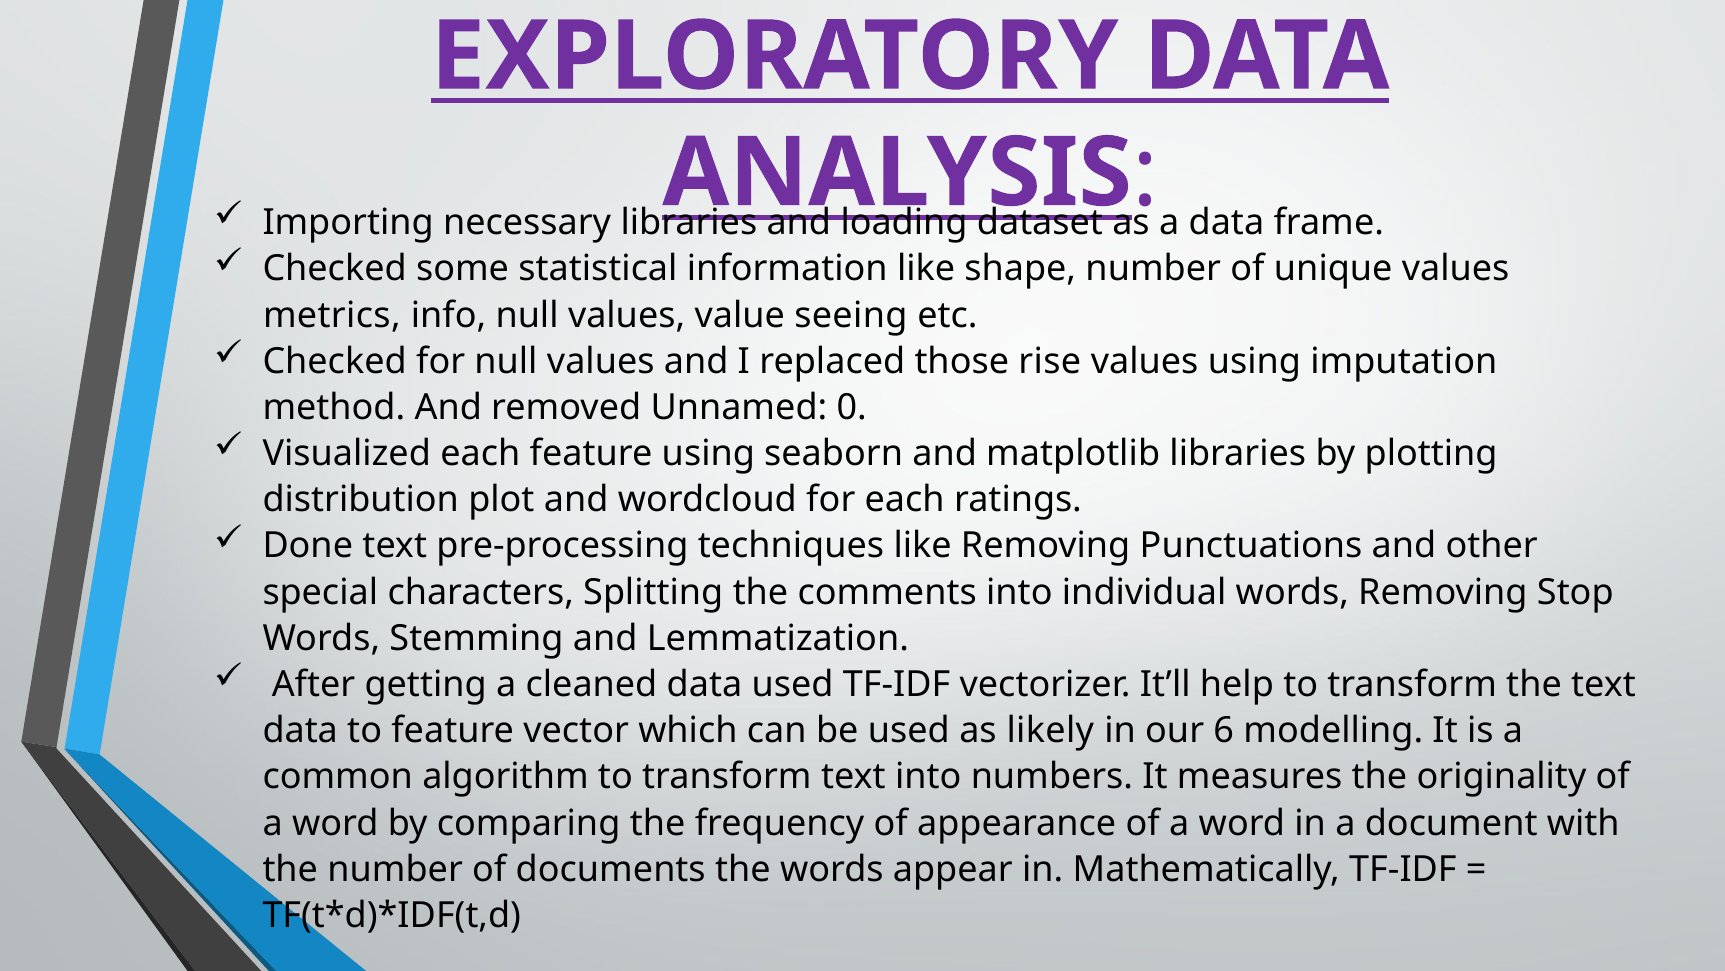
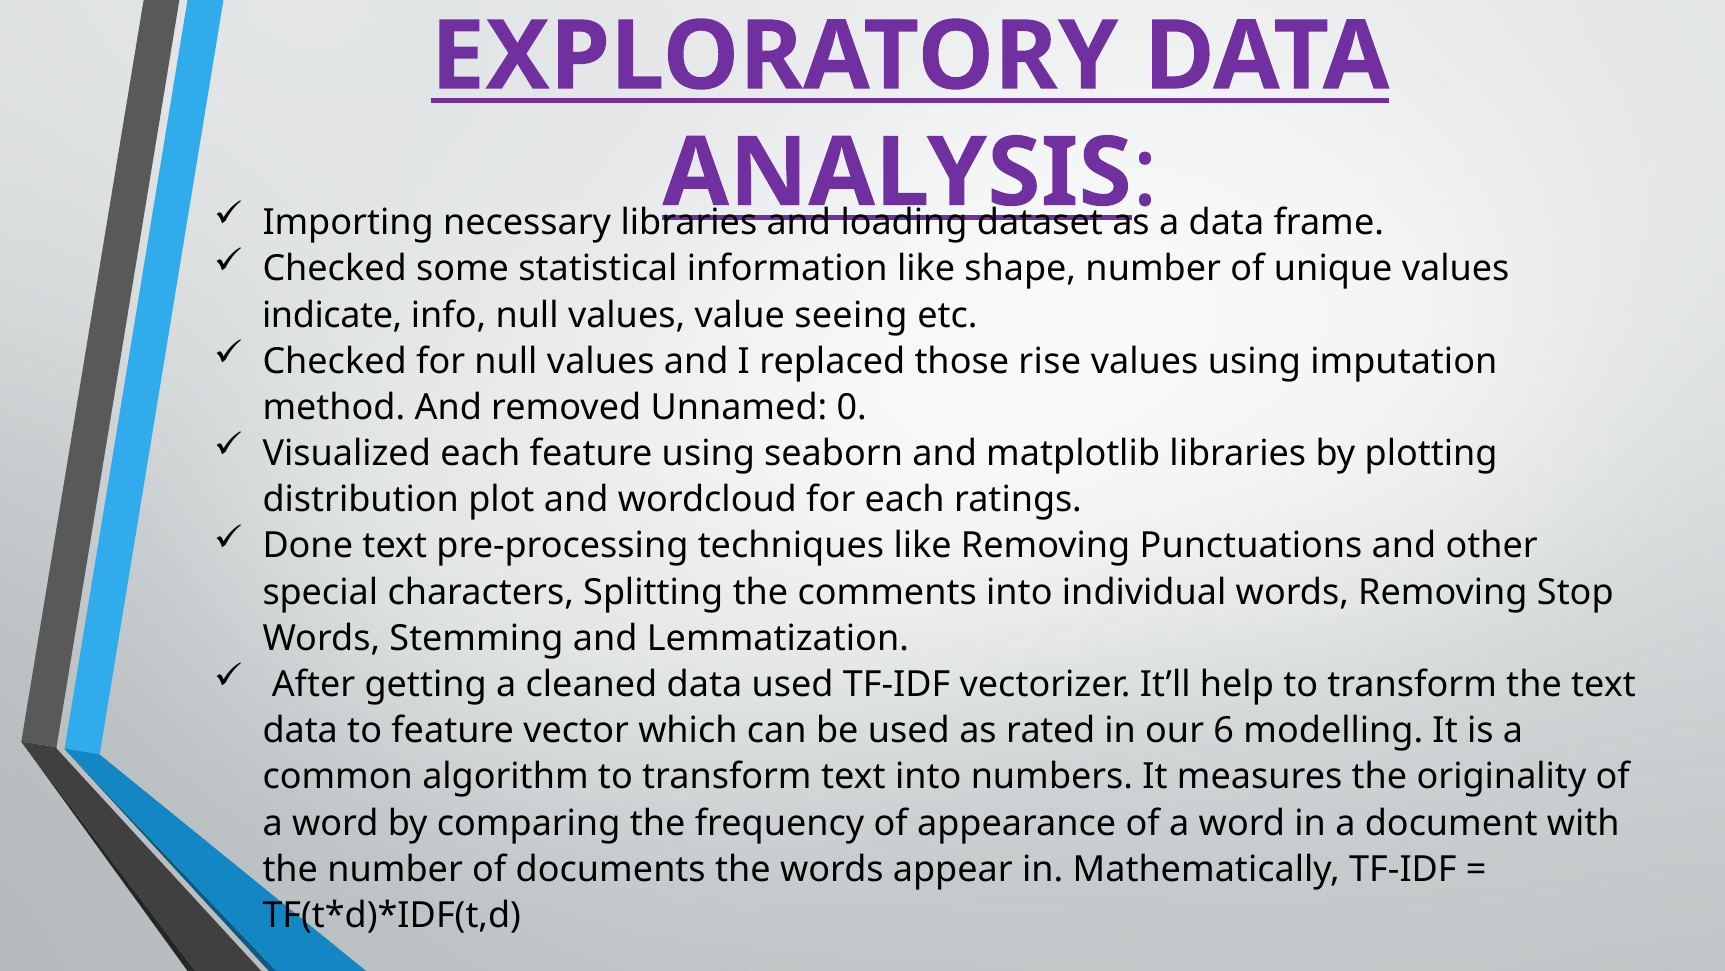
metrics: metrics -> indicate
likely: likely -> rated
